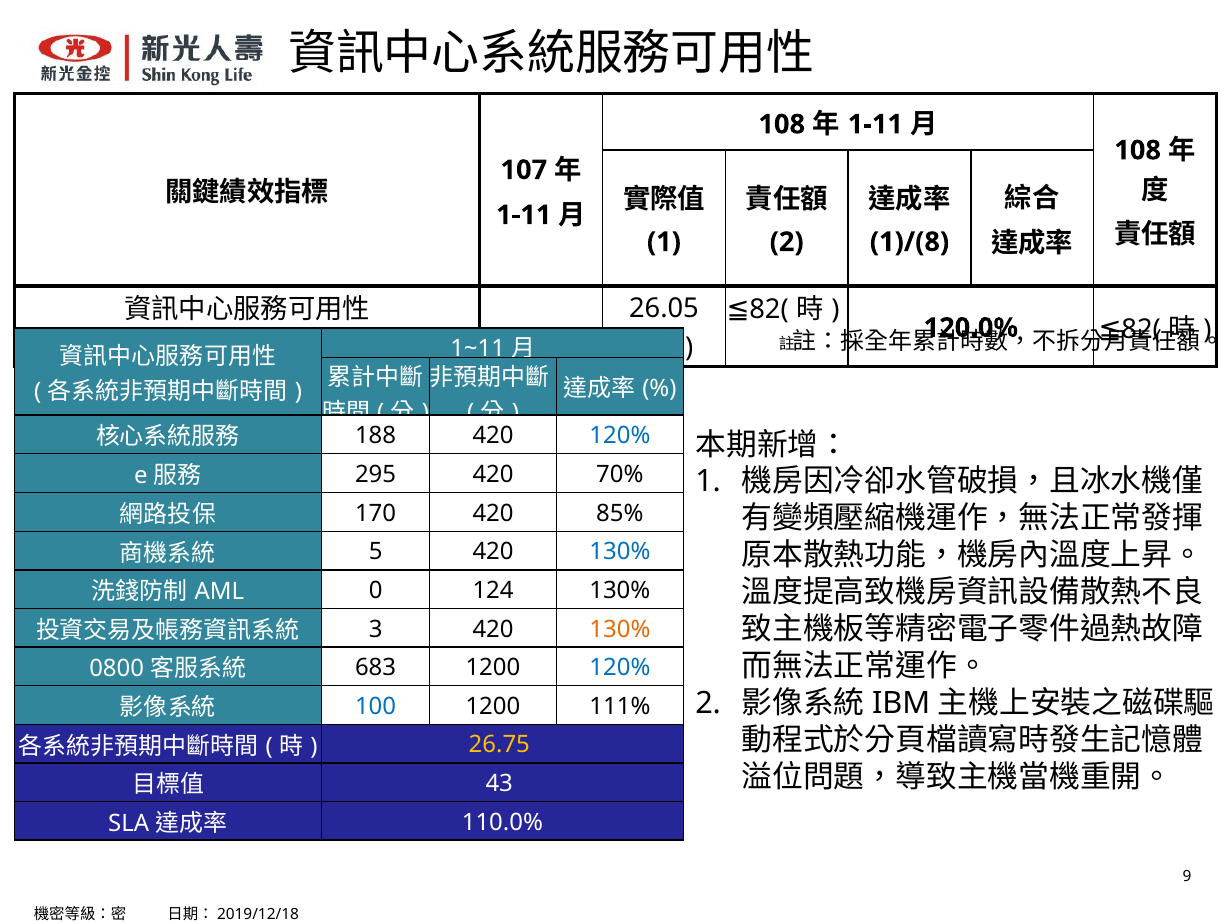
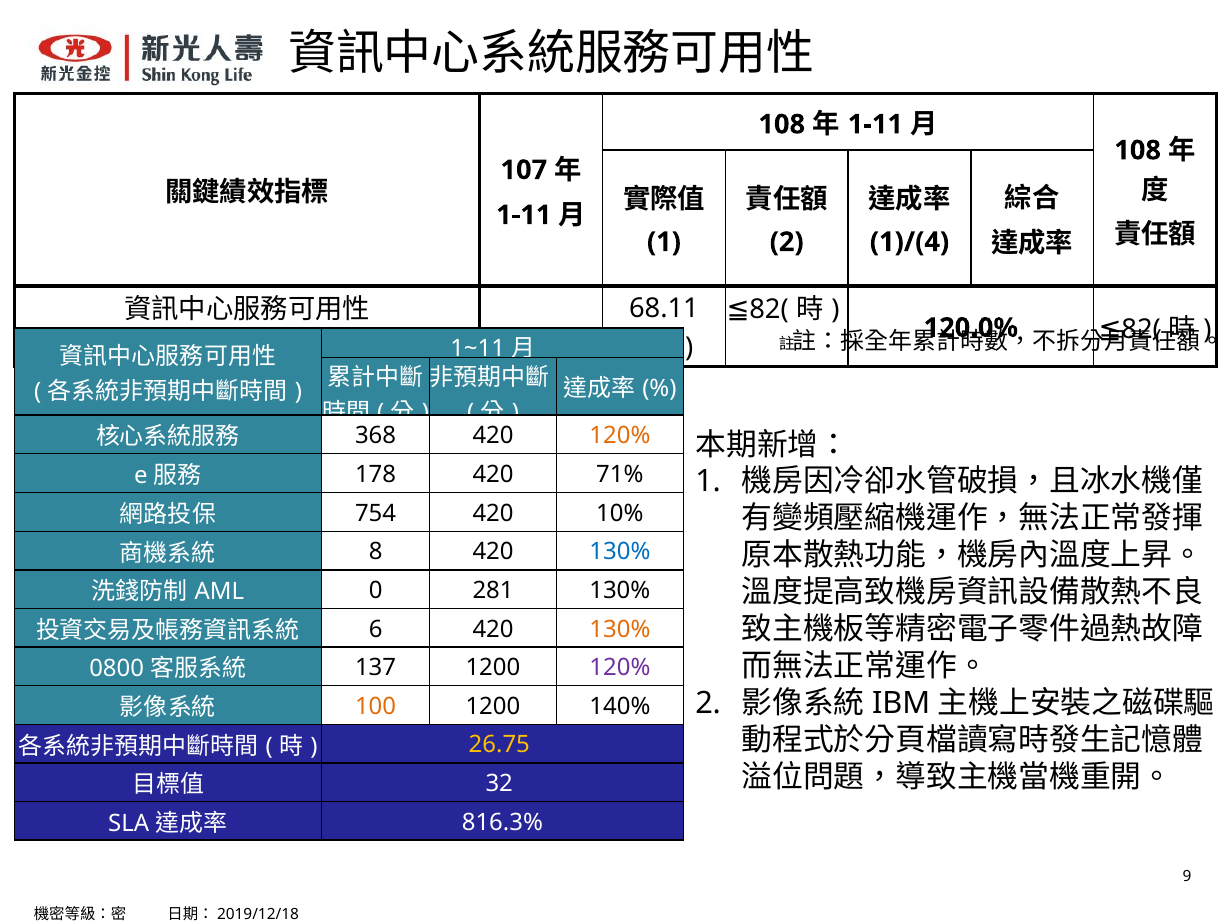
1)/(8: 1)/(8 -> 1)/(4
26.05: 26.05 -> 68.11
188: 188 -> 368
120% at (620, 435) colour: blue -> orange
295: 295 -> 178
70%: 70% -> 71%
170: 170 -> 754
85%: 85% -> 10%
5: 5 -> 8
124: 124 -> 281
3: 3 -> 6
683: 683 -> 137
120% at (620, 667) colour: blue -> purple
100 colour: blue -> orange
111%: 111% -> 140%
43: 43 -> 32
110.0%: 110.0% -> 816.3%
